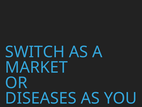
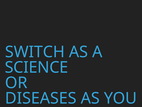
MARKET: MARKET -> SCIENCE
